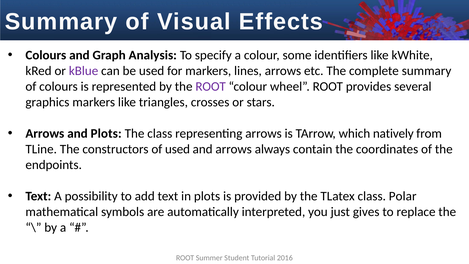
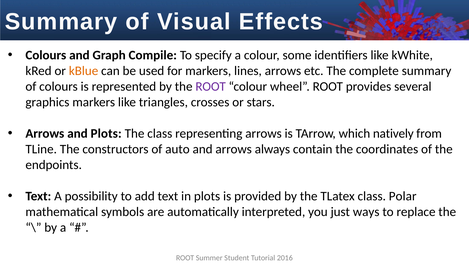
Analysis: Analysis -> Compile
kBlue colour: purple -> orange
of used: used -> auto
gives: gives -> ways
